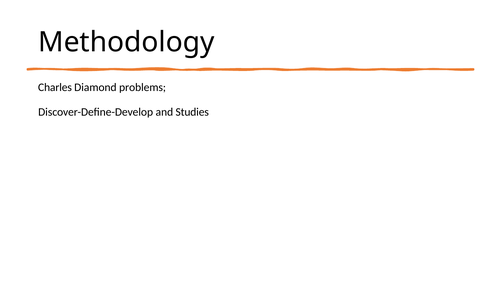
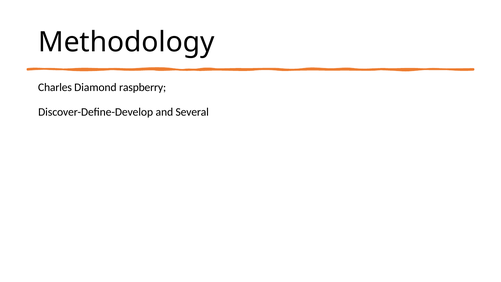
problems: problems -> raspberry
Studies: Studies -> Several
